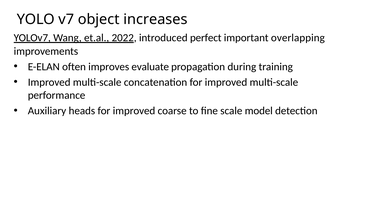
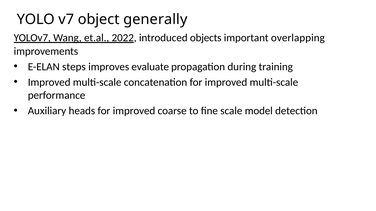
increases: increases -> generally
perfect: perfect -> objects
often: often -> steps
